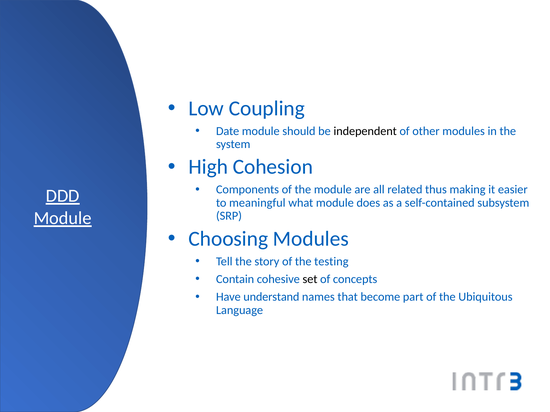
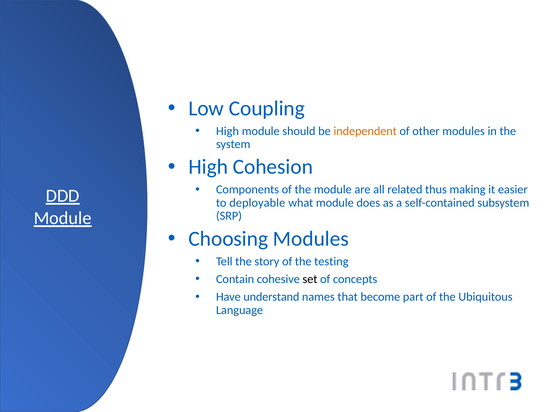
Date at (228, 131): Date -> High
independent colour: black -> orange
meaningful: meaningful -> deployable
